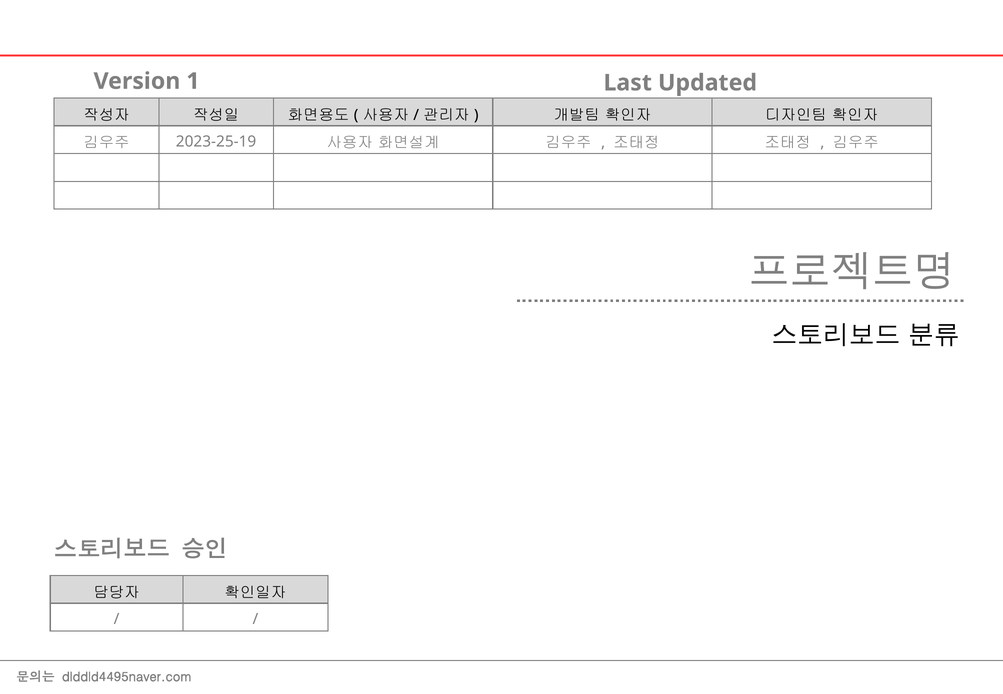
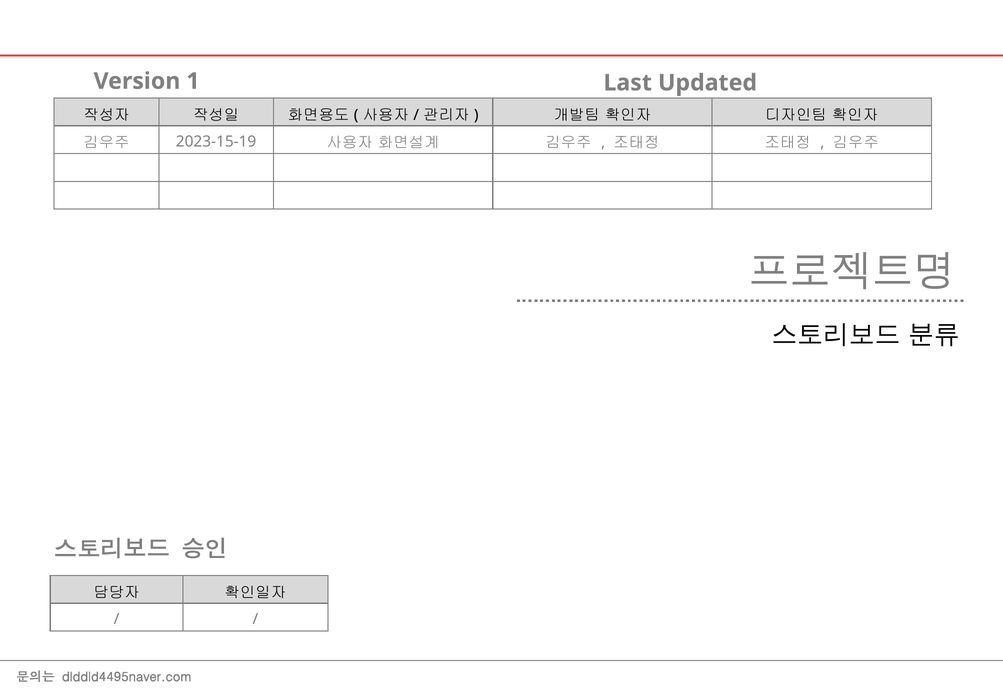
2023-25-19: 2023-25-19 -> 2023-15-19
